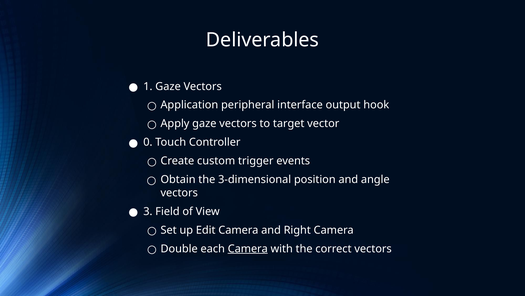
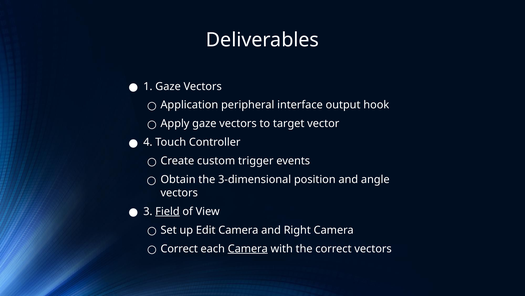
0: 0 -> 4
Field underline: none -> present
Double at (179, 248): Double -> Correct
